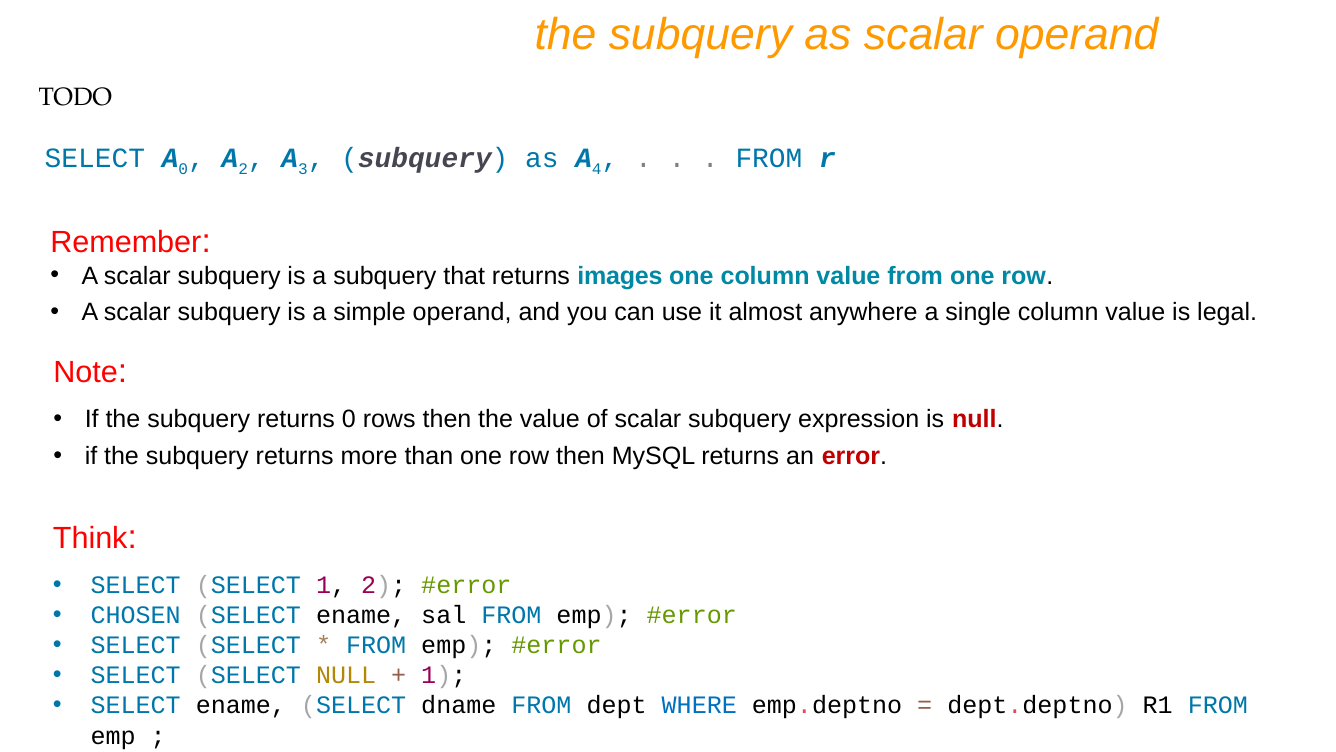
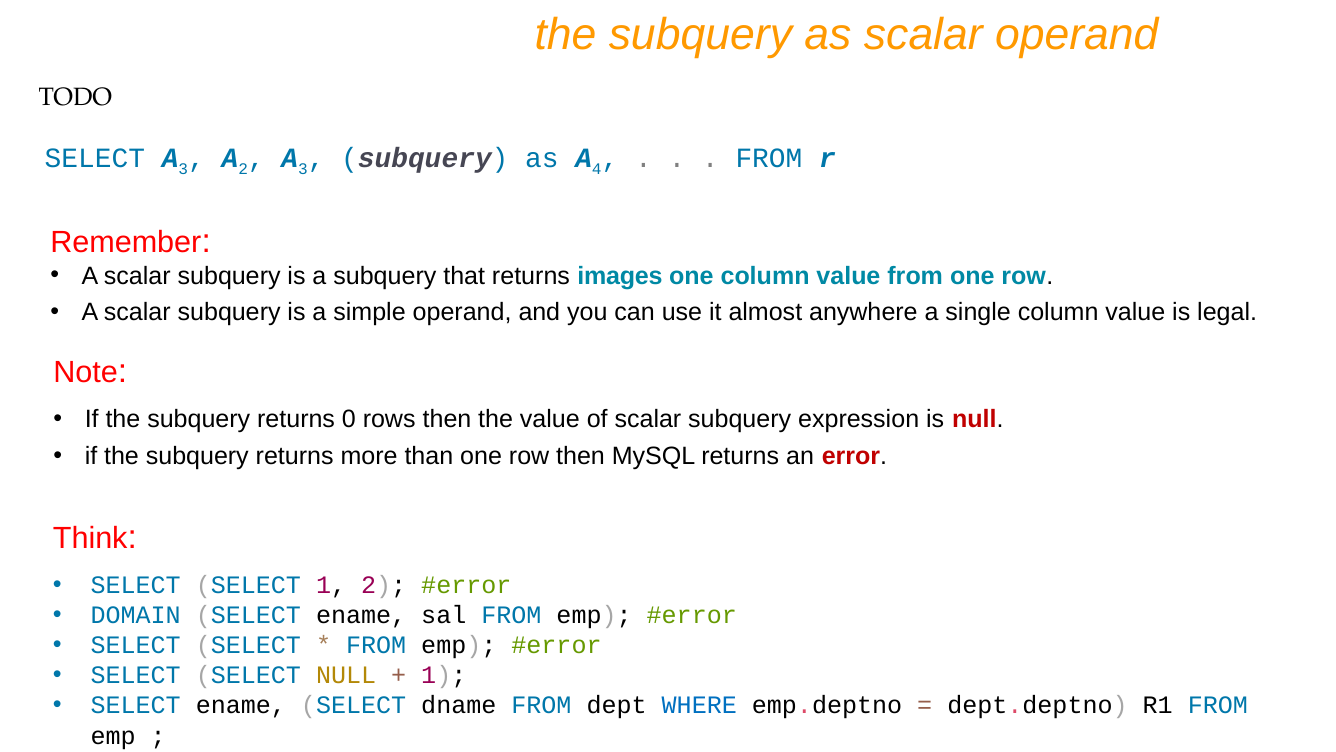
SELECT A 0: 0 -> 3
CHOSEN: CHOSEN -> DOMAIN
